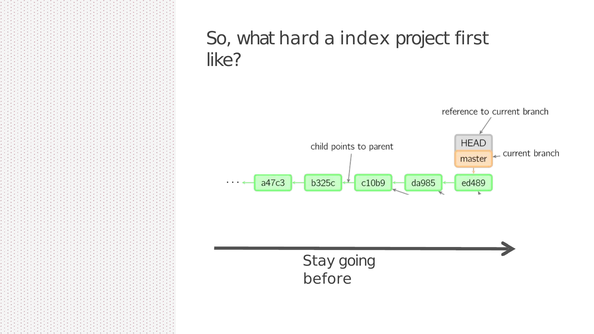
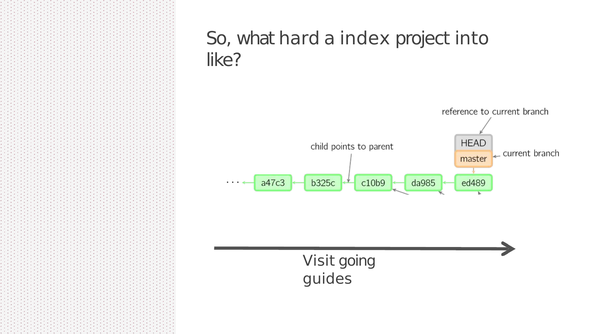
first: first -> into
Stay: Stay -> Visit
before: before -> guides
